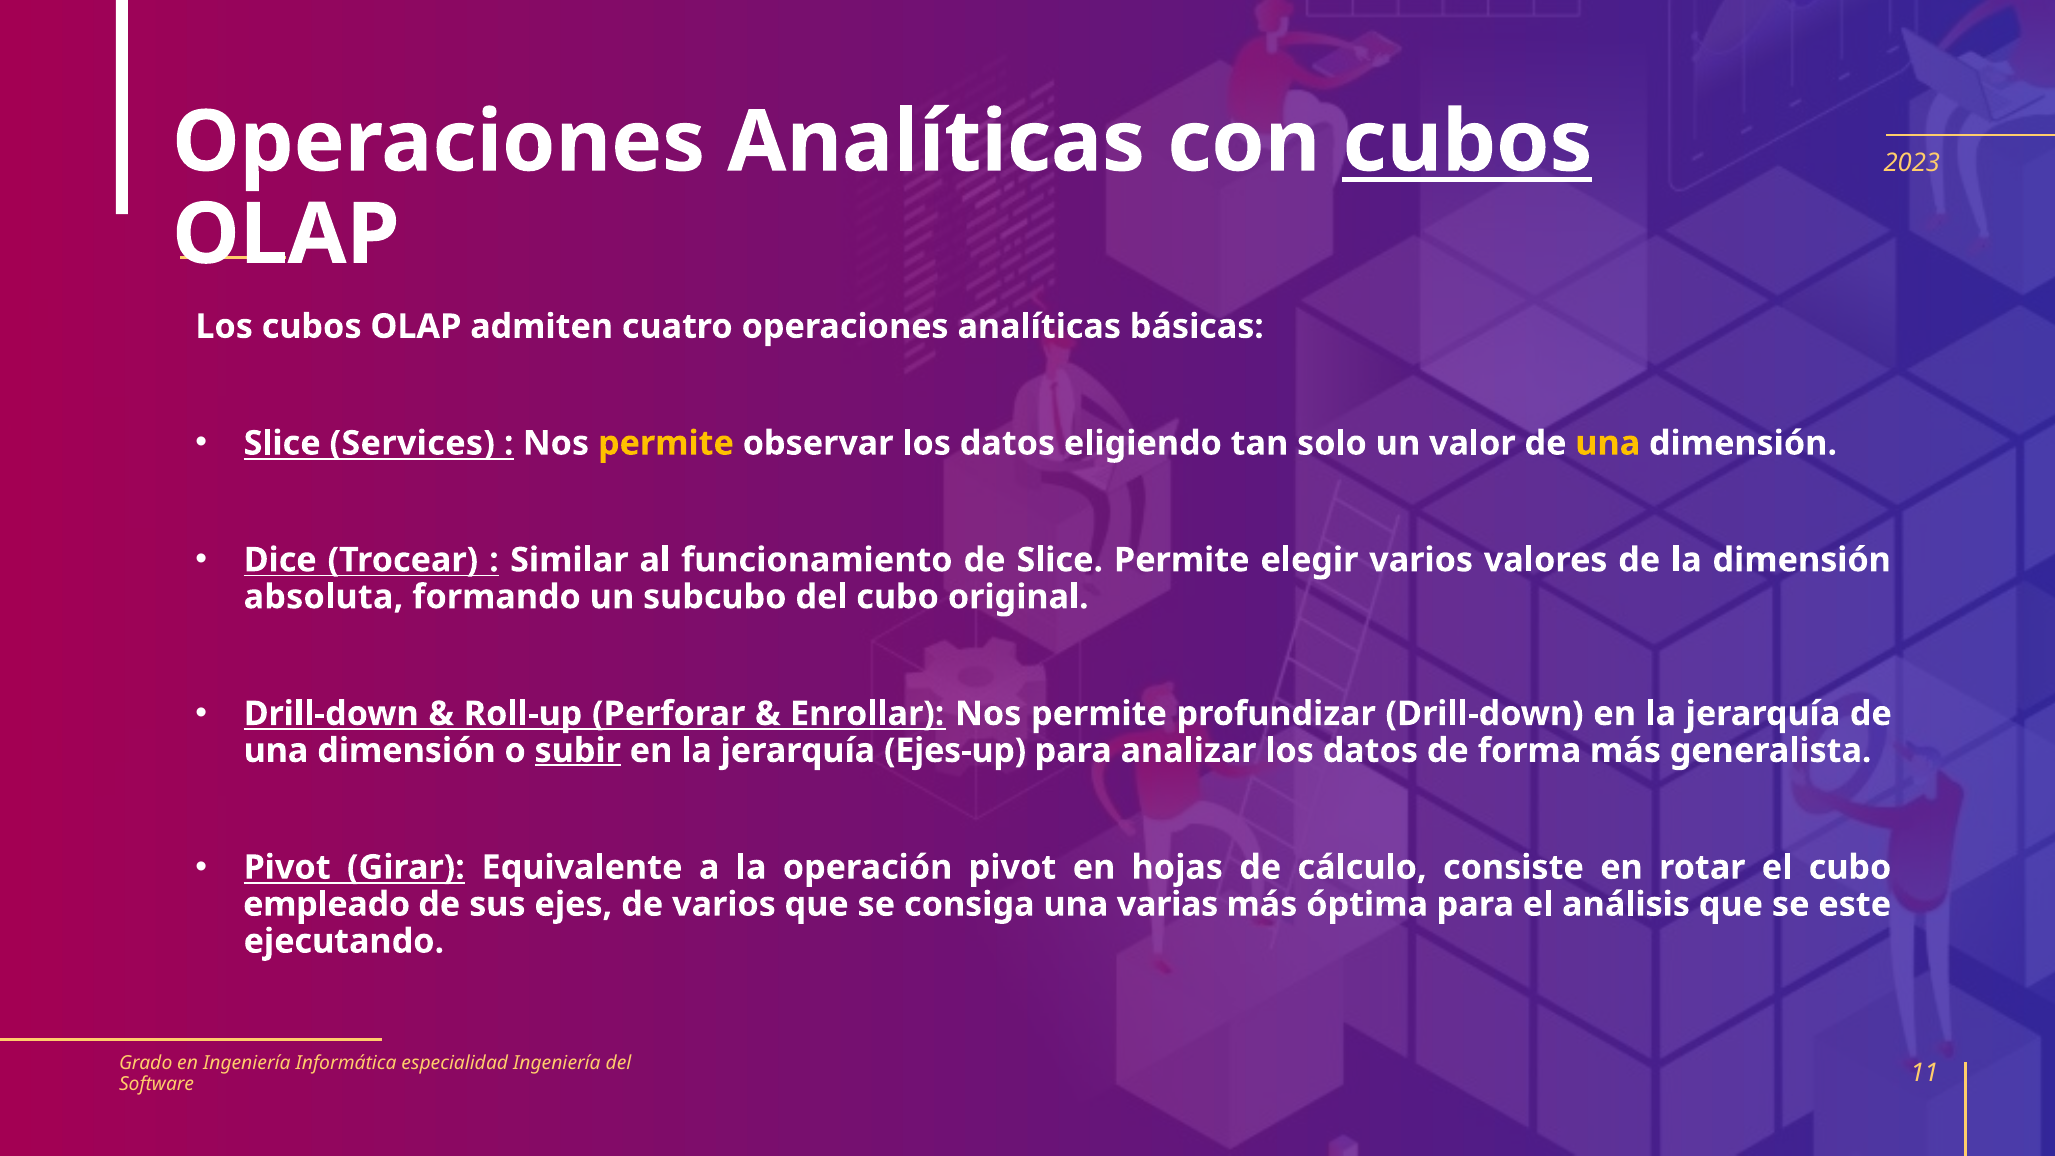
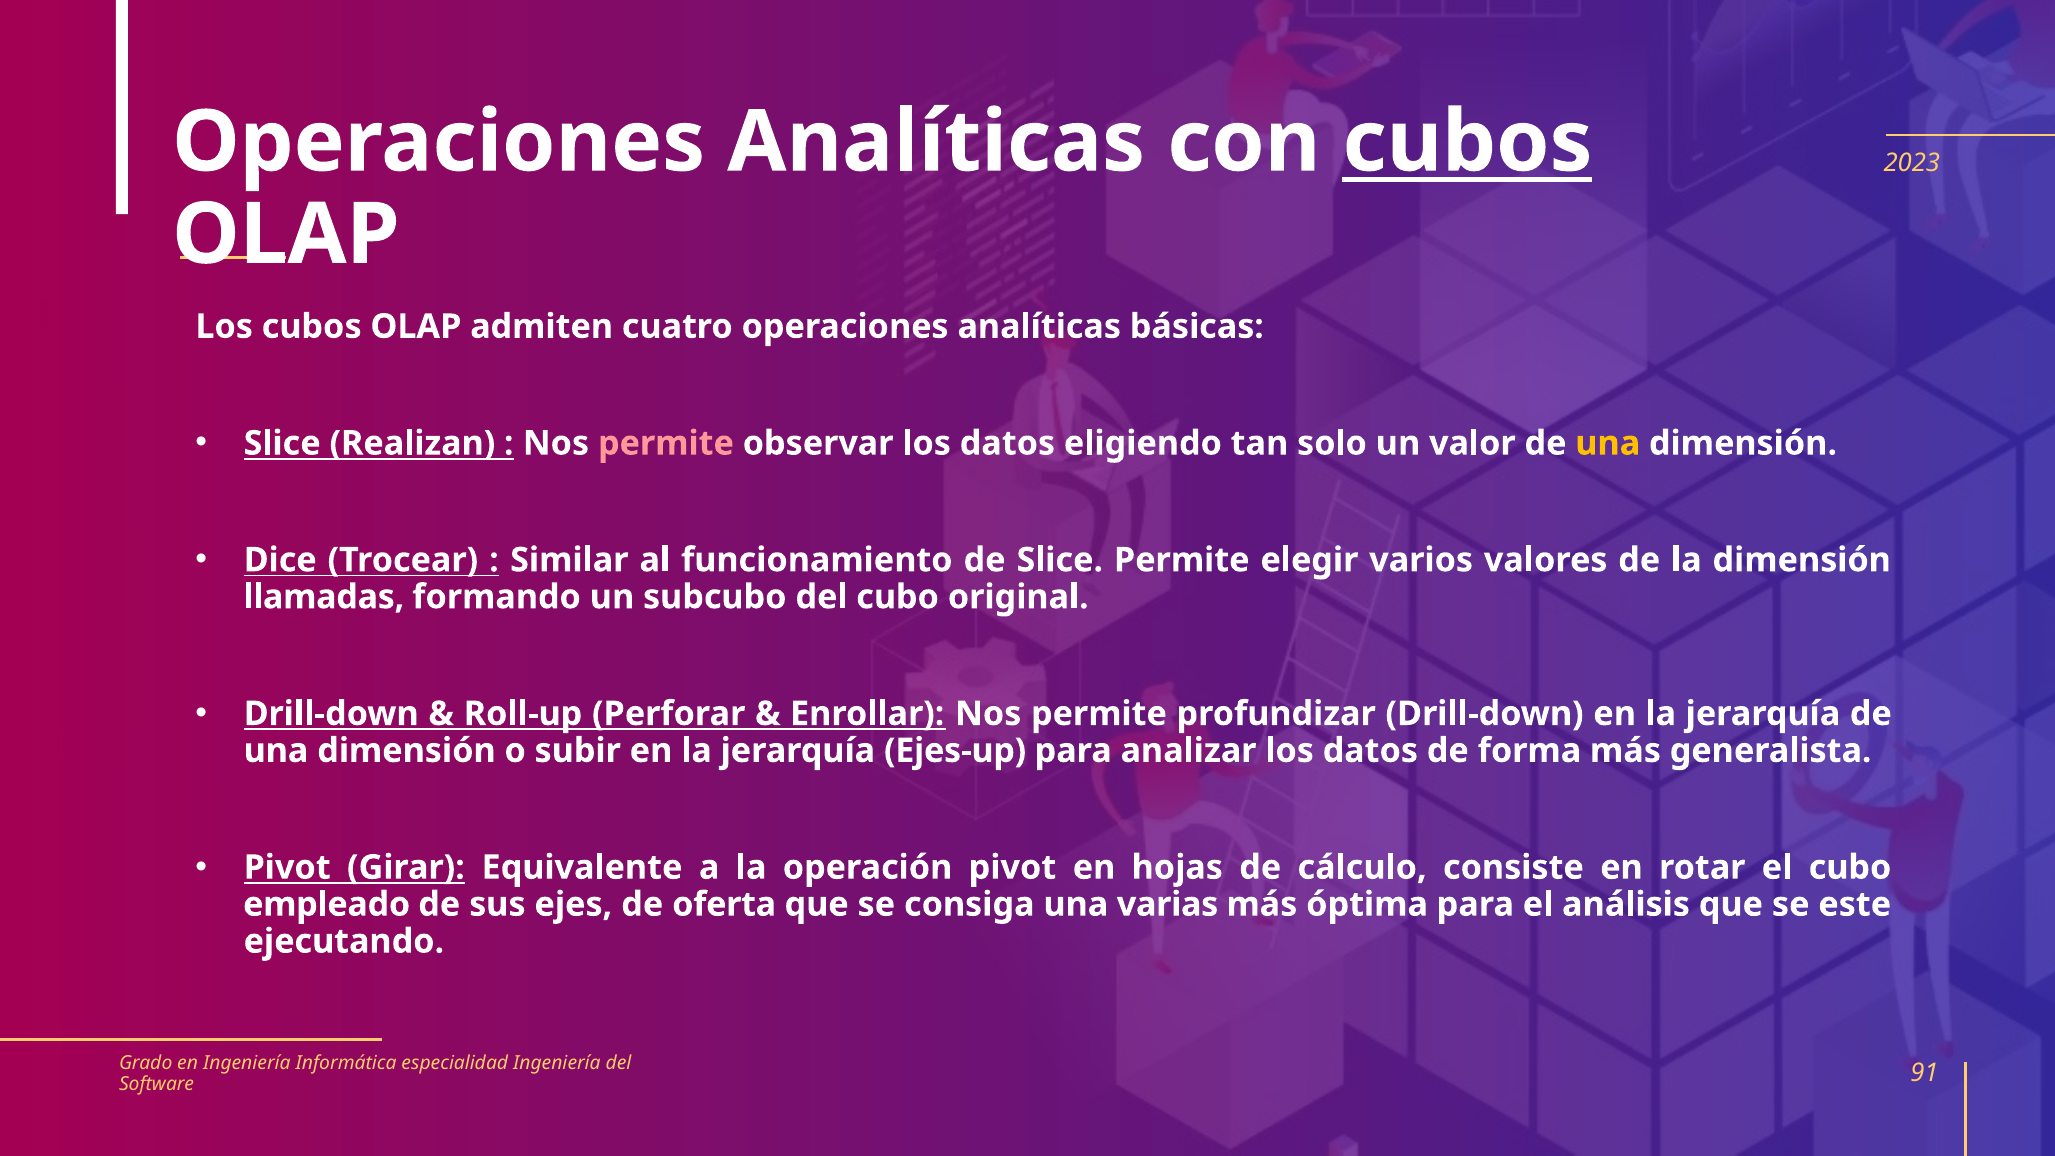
Services: Services -> Realizan
permite at (666, 443) colour: yellow -> pink
absoluta: absoluta -> llamadas
subir underline: present -> none
de varios: varios -> oferta
11: 11 -> 91
